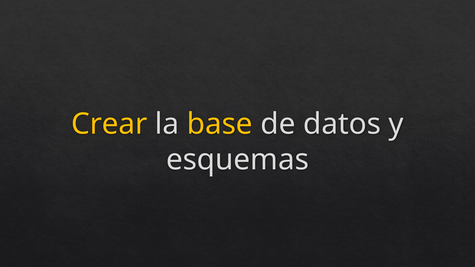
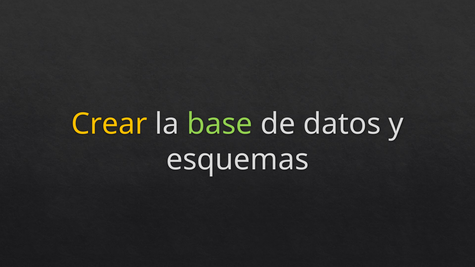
base colour: yellow -> light green
